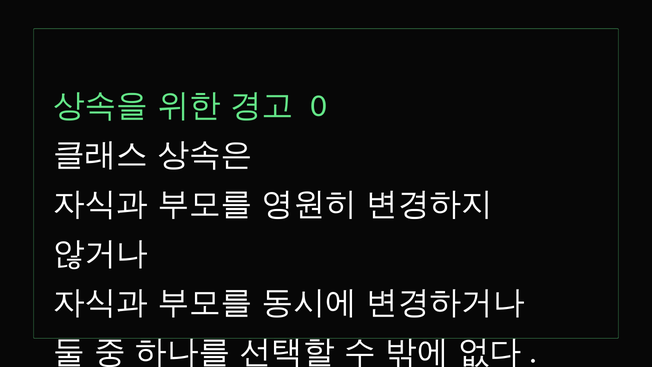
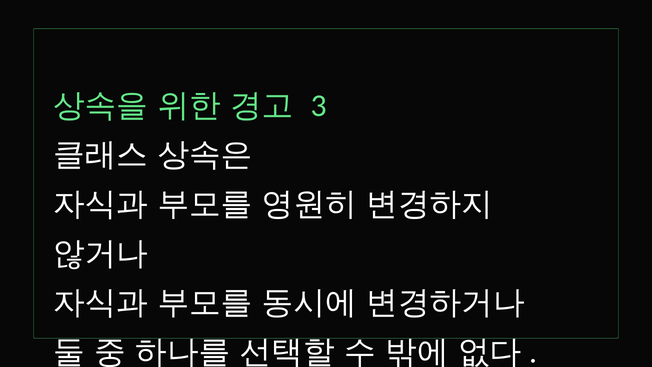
0: 0 -> 3
